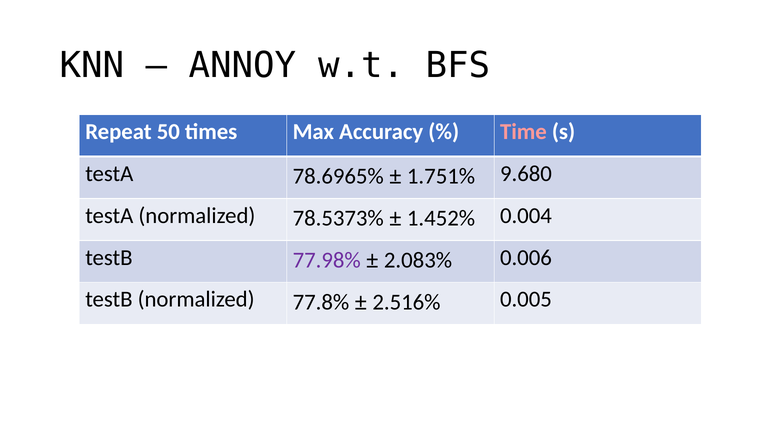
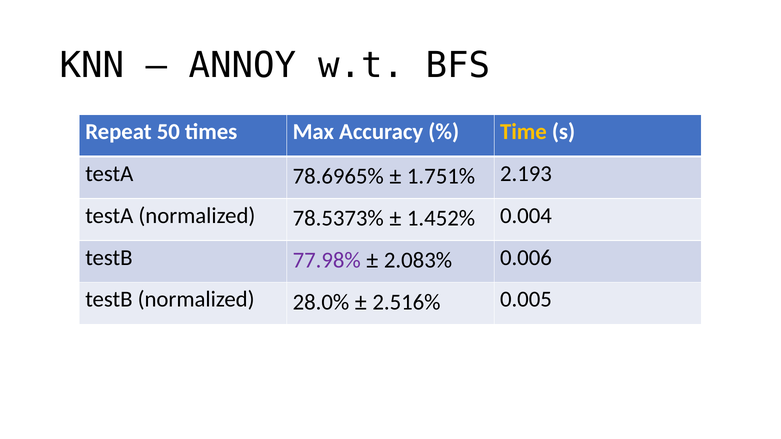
Time colour: pink -> yellow
9.680: 9.680 -> 2.193
77.8%: 77.8% -> 28.0%
